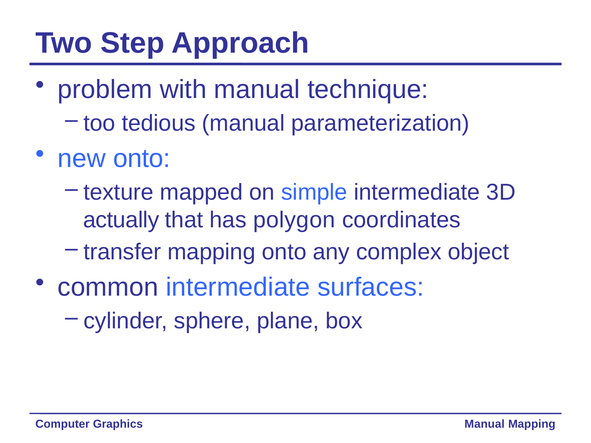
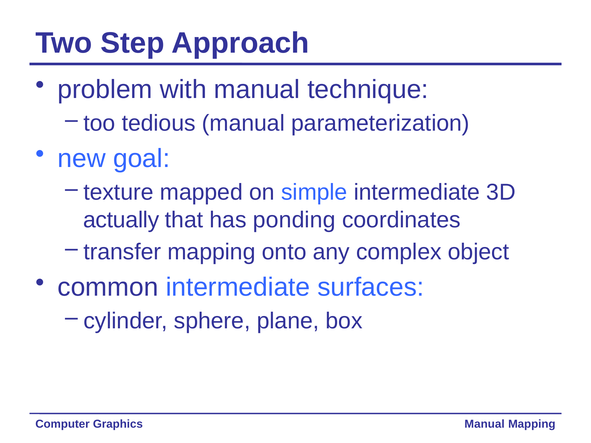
new onto: onto -> goal
polygon: polygon -> ponding
